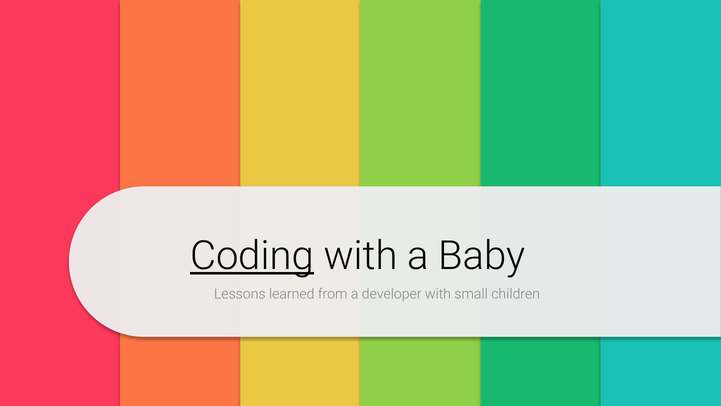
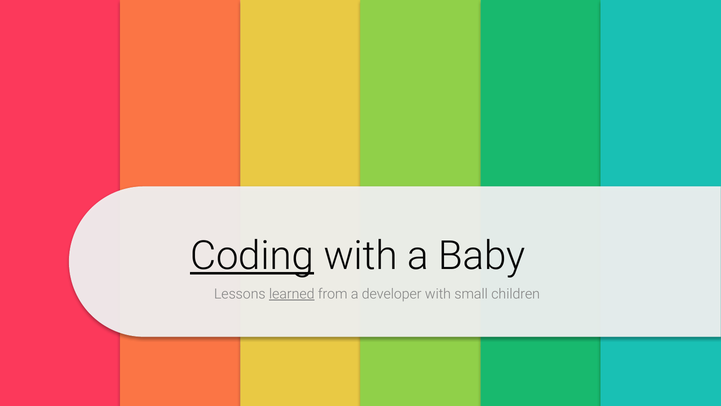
learned underline: none -> present
